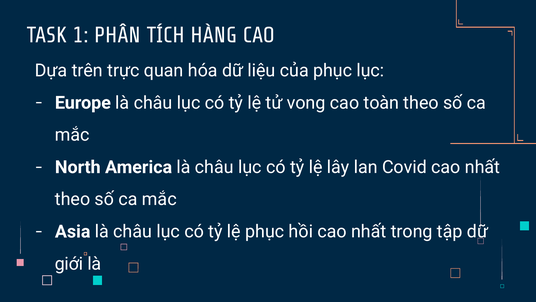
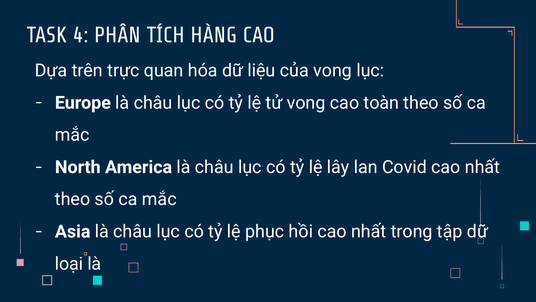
1: 1 -> 4
của phục: phục -> vong
giới: giới -> loại
